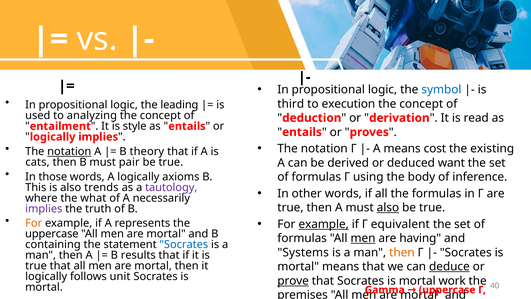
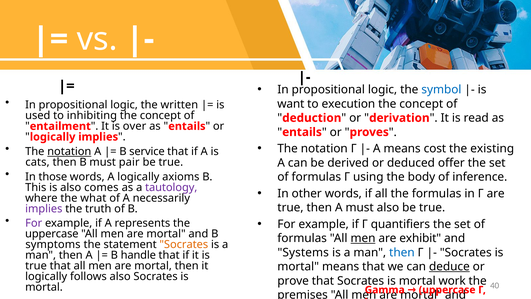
leading: leading -> written
third: third -> want
analyzing: analyzing -> inhibiting
style: style -> over
theory: theory -> service
want: want -> offer
trends: trends -> comes
also at (388, 207) underline: present -> none
For at (34, 223) colour: orange -> purple
example at (324, 224) underline: present -> none
equivalent: equivalent -> quantifiers
having: having -> exhibit
containing: containing -> symptoms
Socrates at (184, 244) colour: blue -> orange
then at (402, 252) colour: orange -> blue
results: results -> handle
follows unit: unit -> also
prove underline: present -> none
